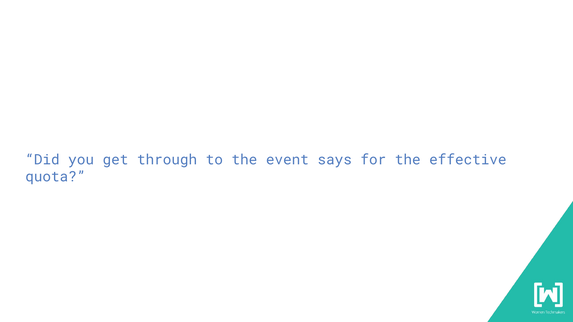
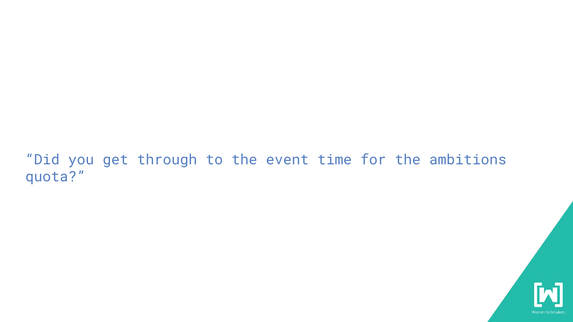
says: says -> time
effective: effective -> ambitions
